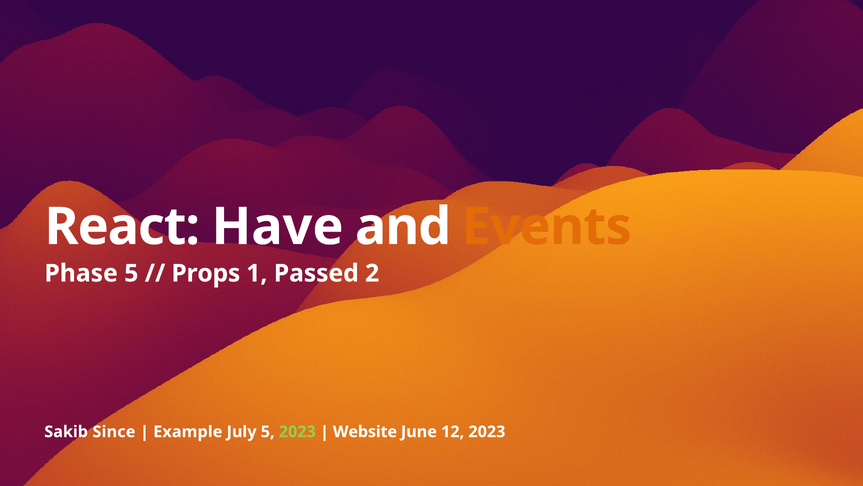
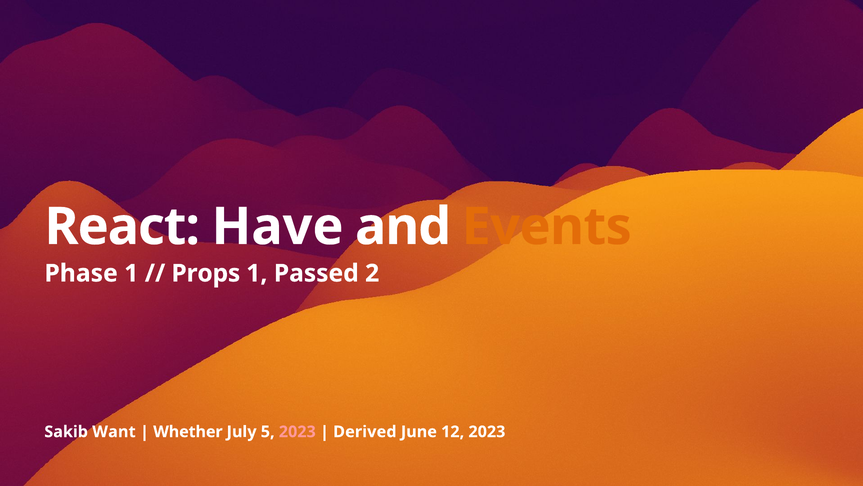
Phase 5: 5 -> 1
Since: Since -> Want
Example: Example -> Whether
2023 at (297, 431) colour: light green -> pink
Website: Website -> Derived
